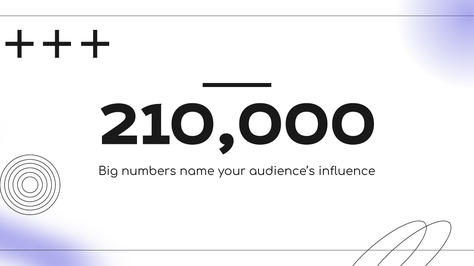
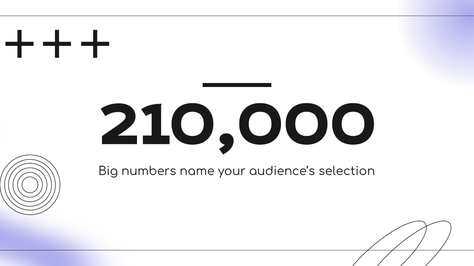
influence: influence -> selection
